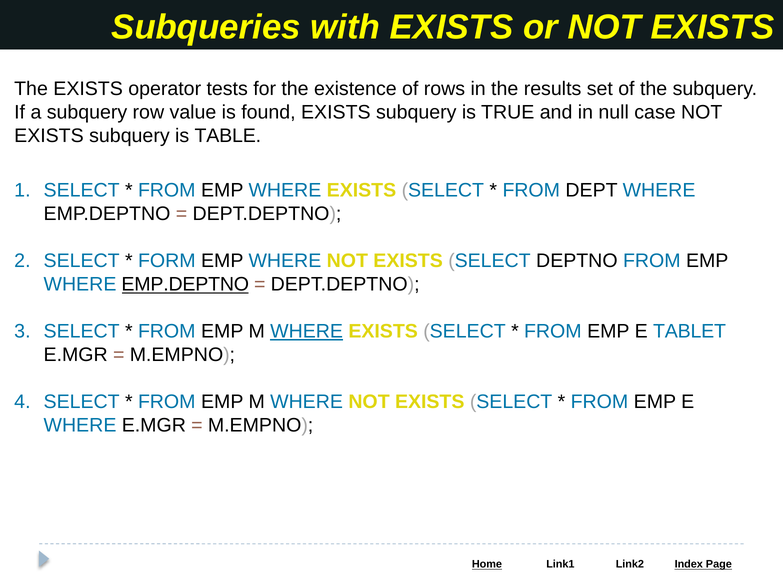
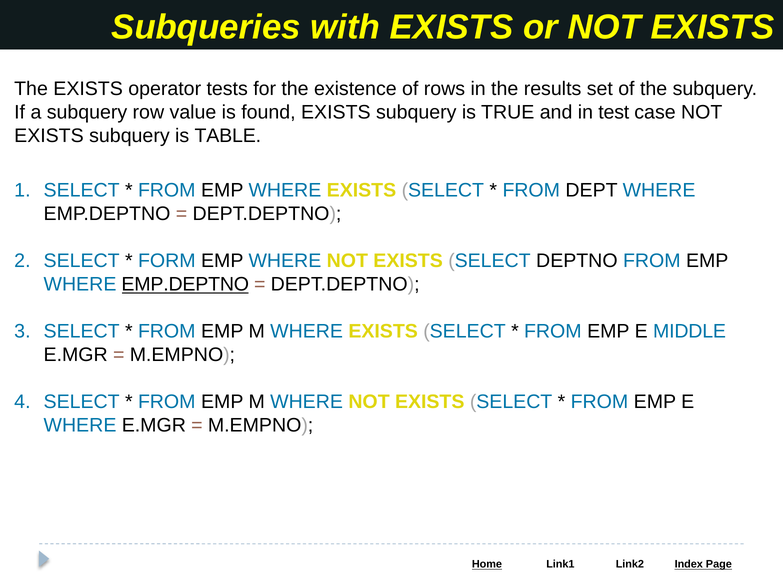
null: null -> test
WHERE at (307, 332) underline: present -> none
TABLET: TABLET -> MIDDLE
